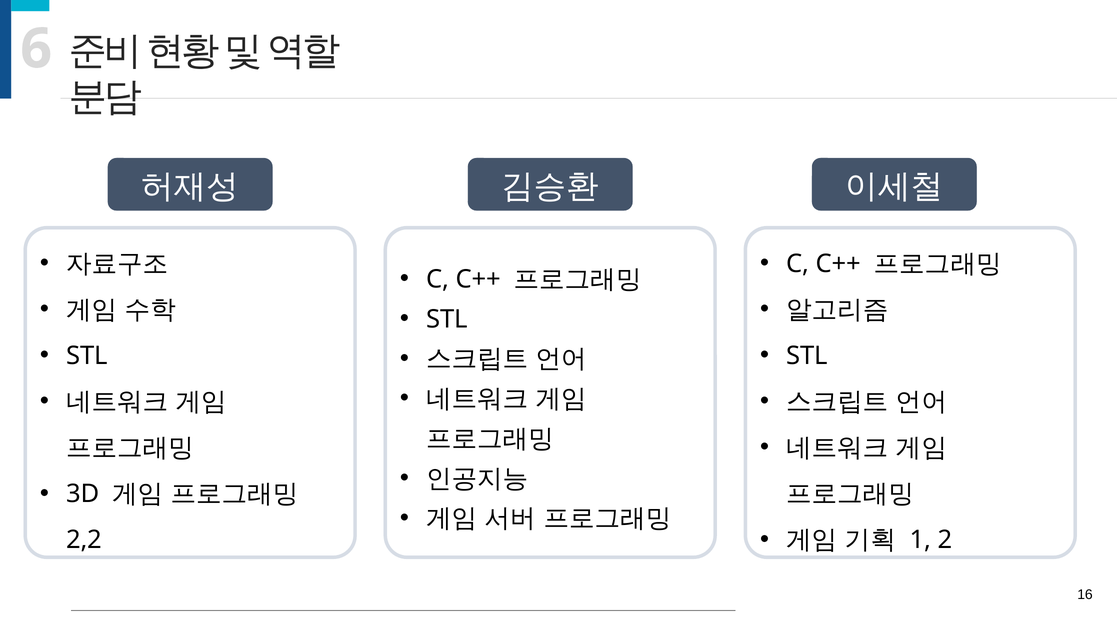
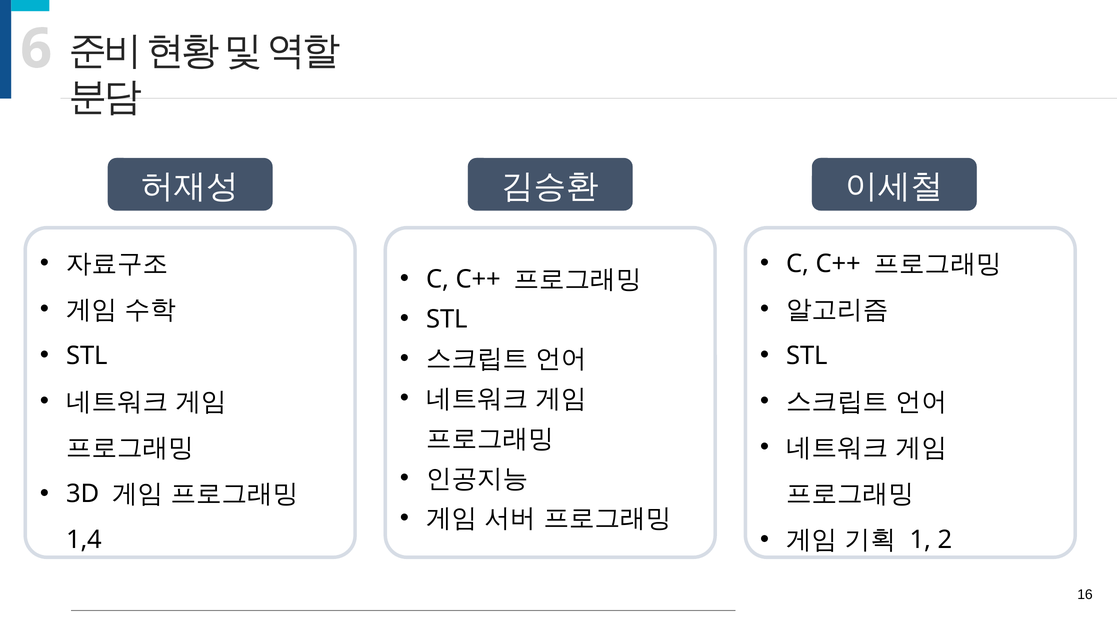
2,2: 2,2 -> 1,4
